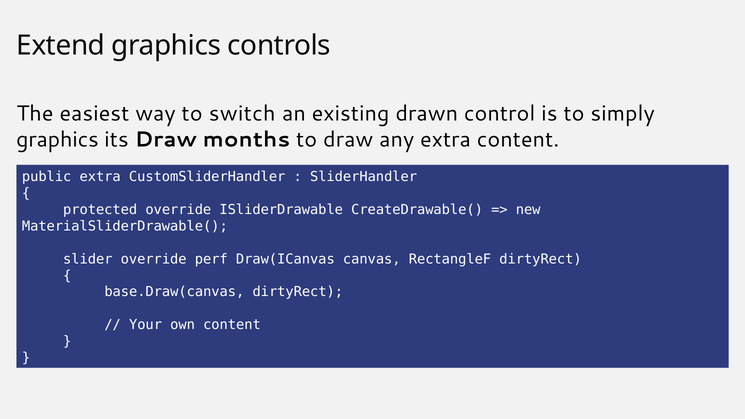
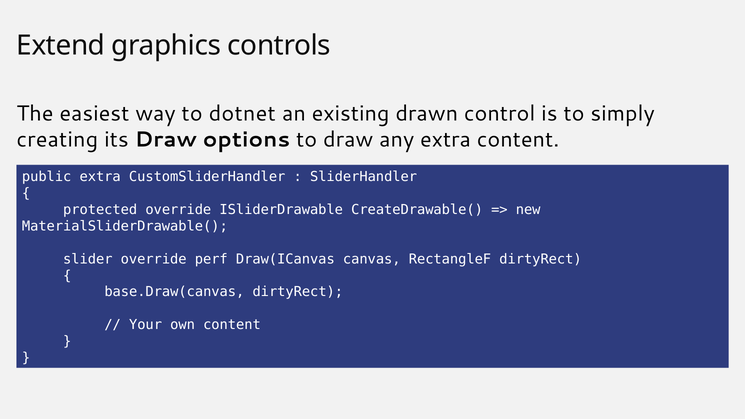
switch: switch -> dotnet
graphics at (57, 140): graphics -> creating
months: months -> options
